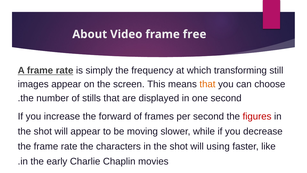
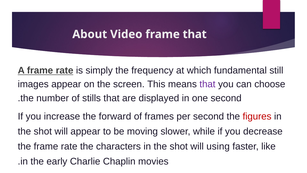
frame free: free -> that
transforming: transforming -> fundamental
that at (207, 84) colour: orange -> purple
